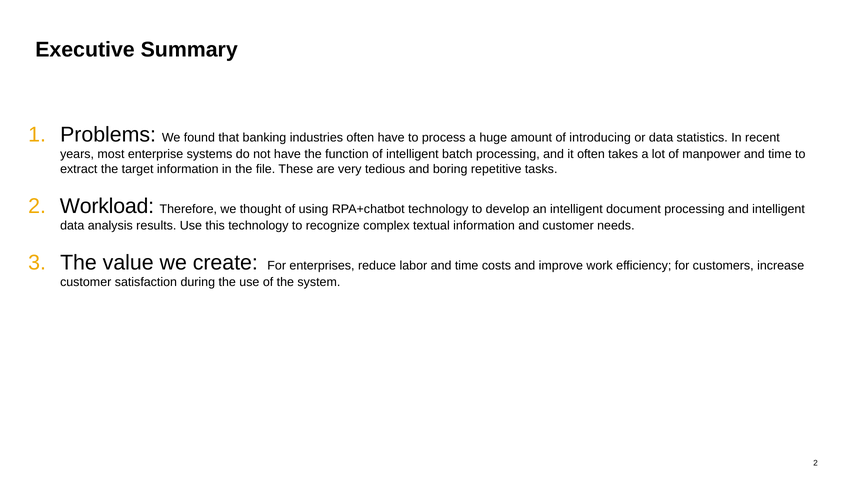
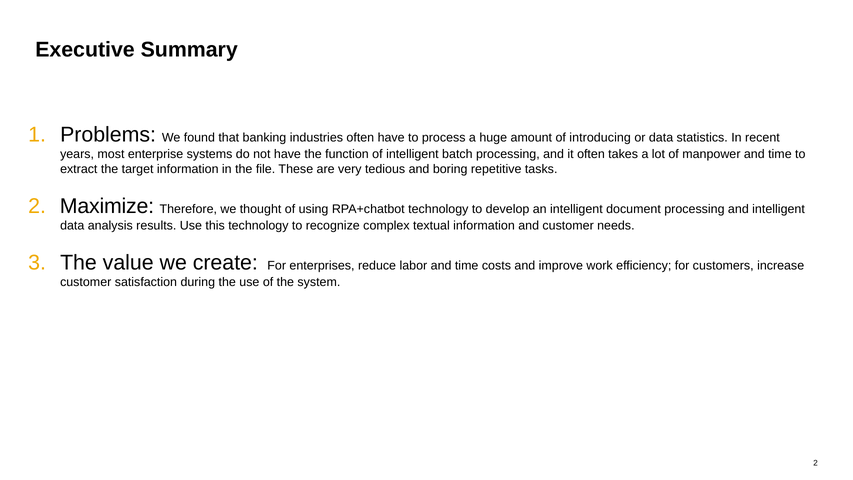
Workload: Workload -> Maximize
